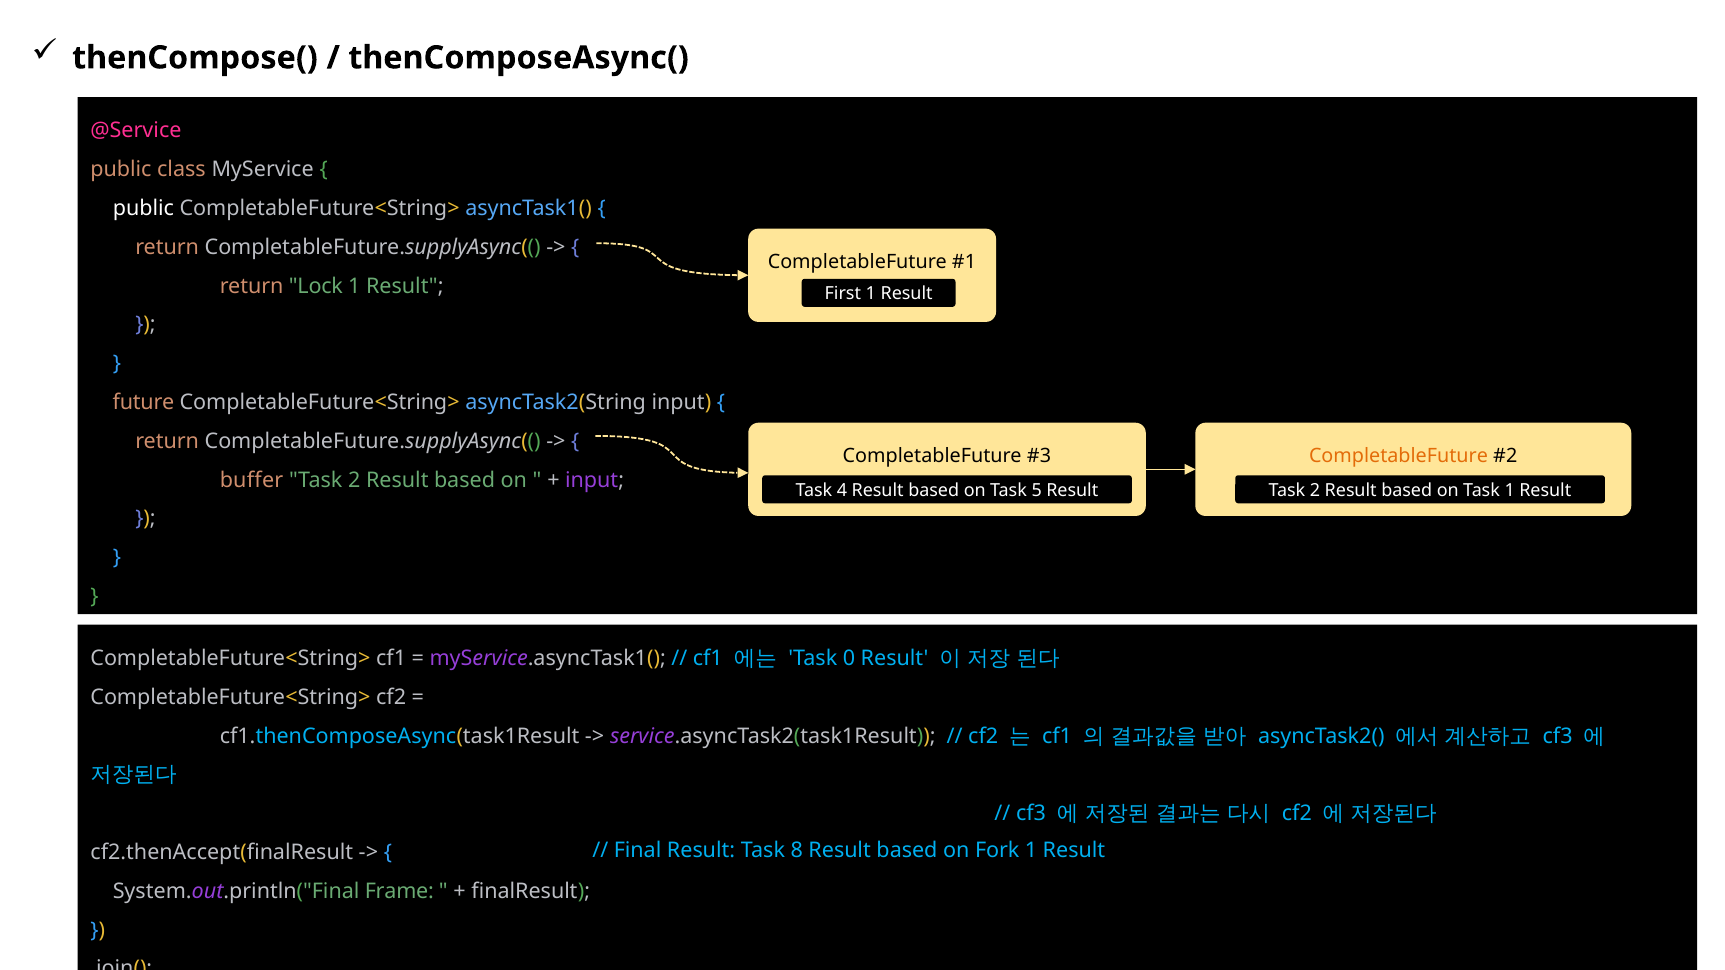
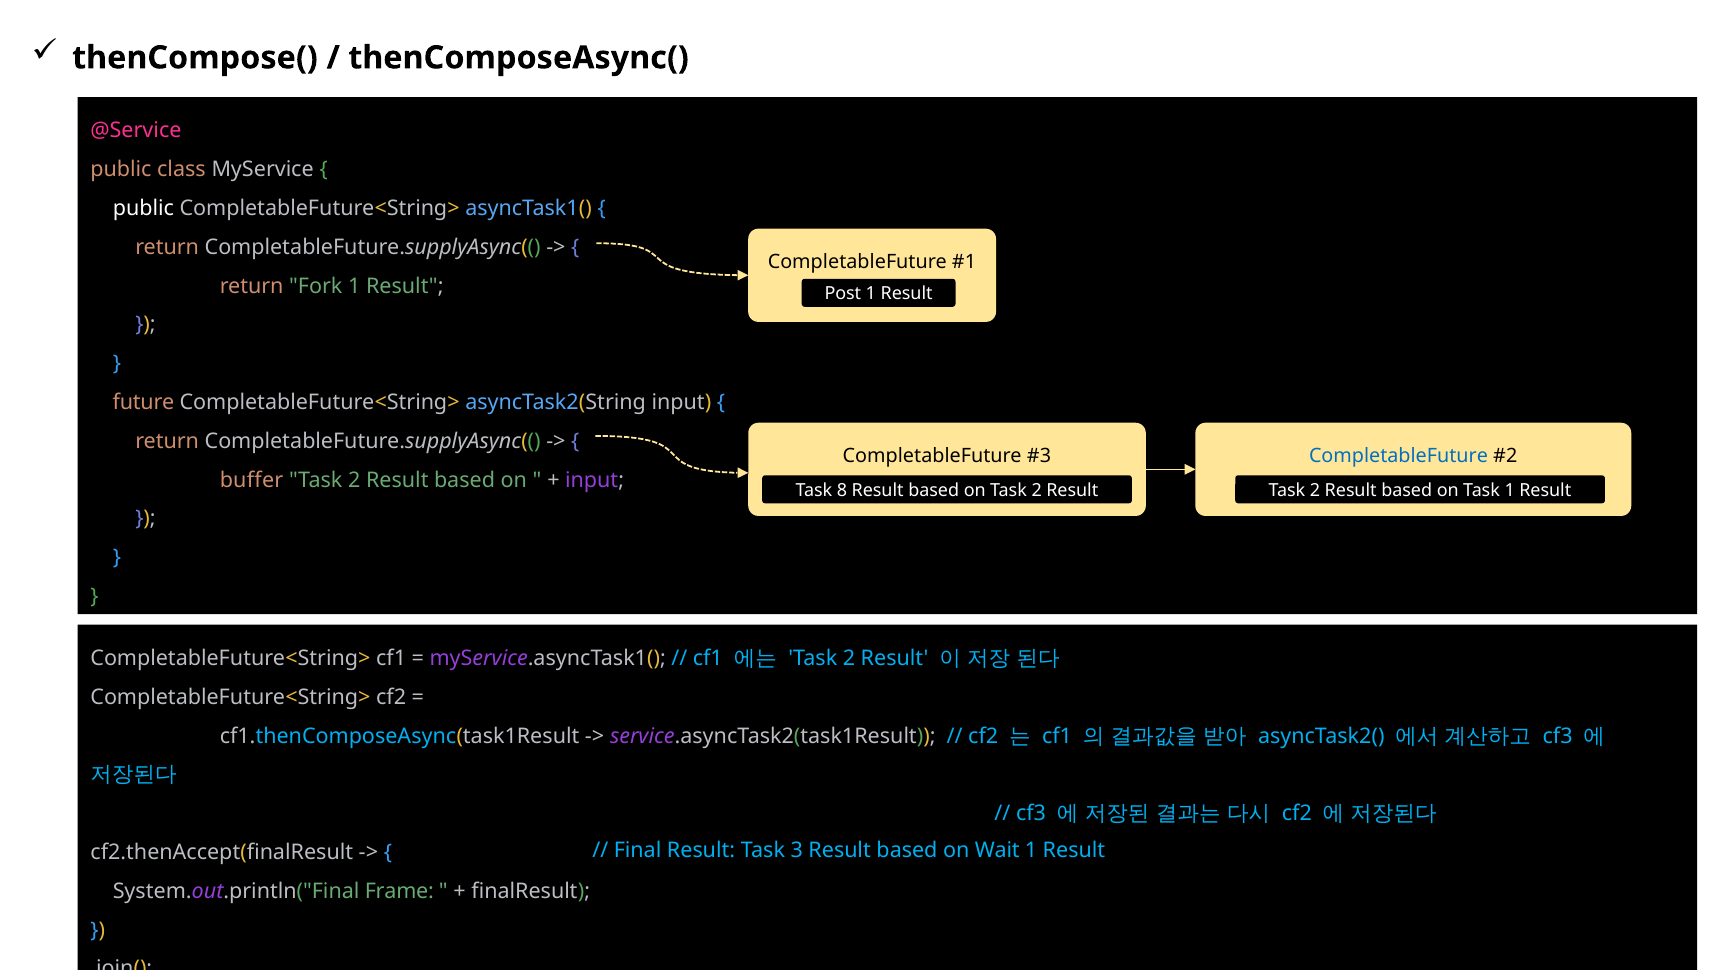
Lock: Lock -> Fork
First: First -> Post
CompletableFuture at (1398, 456) colour: orange -> blue
4: 4 -> 8
on Task 5: 5 -> 2
0 at (849, 659): 0 -> 2
8: 8 -> 3
Fork: Fork -> Wait
